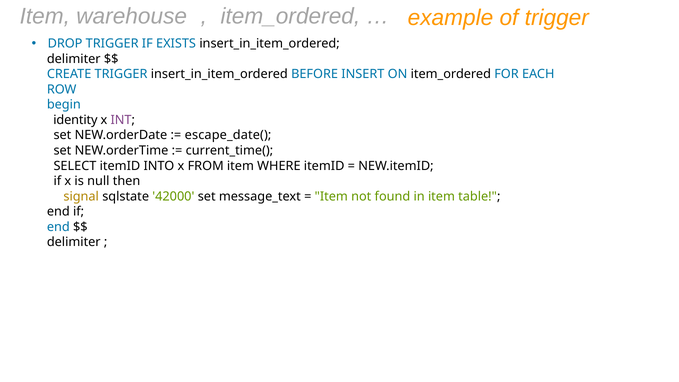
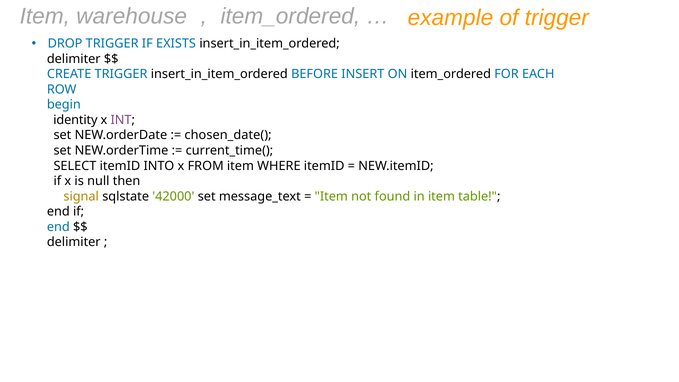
escape_date(: escape_date( -> chosen_date(
